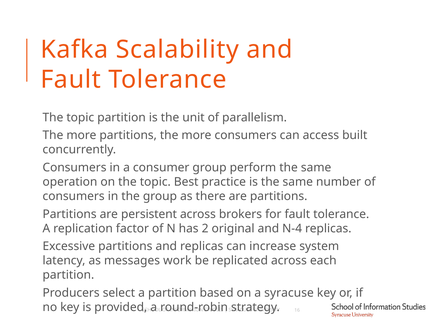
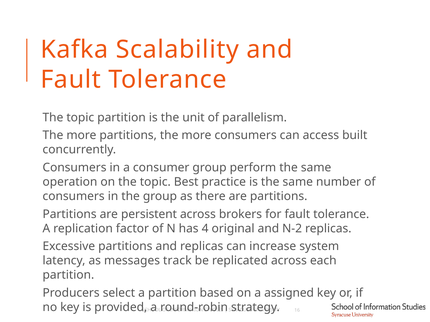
2: 2 -> 4
N-4: N-4 -> N-2
work: work -> track
a syracuse: syracuse -> assigned
